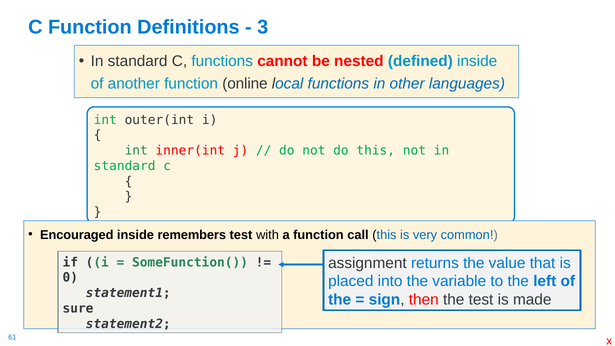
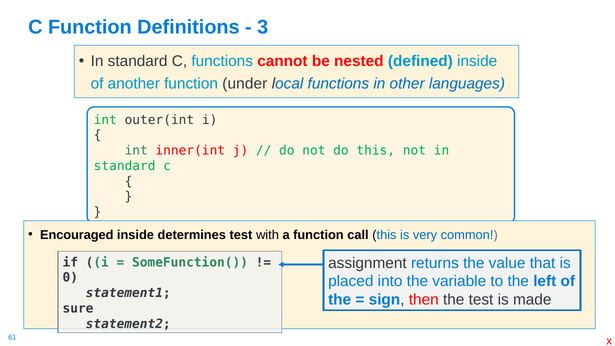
online: online -> under
remembers: remembers -> determines
